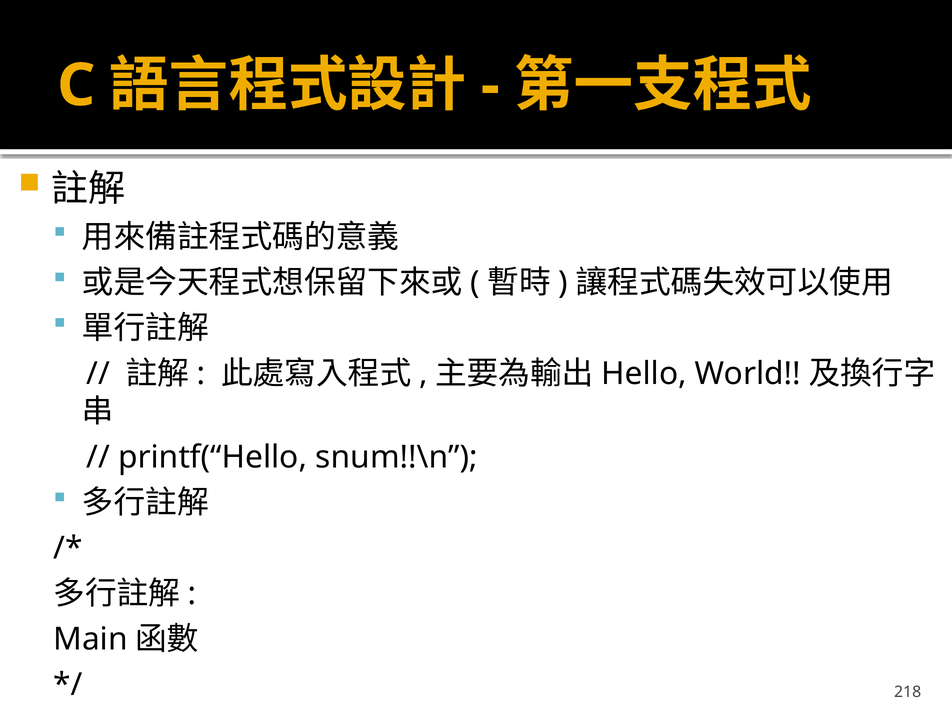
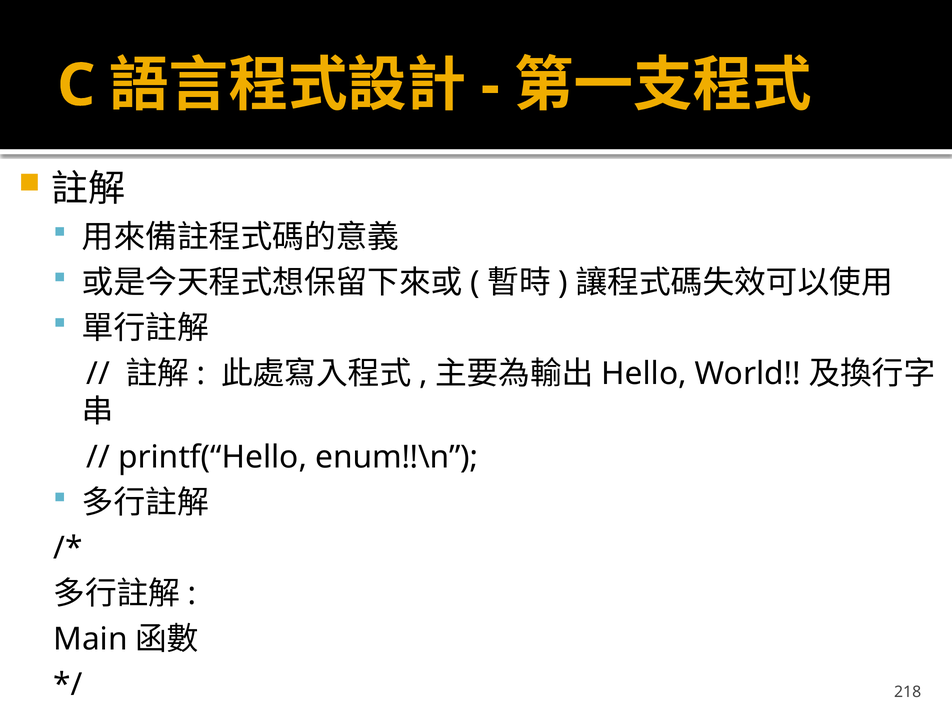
snum!!\n: snum!!\n -> enum!!\n
